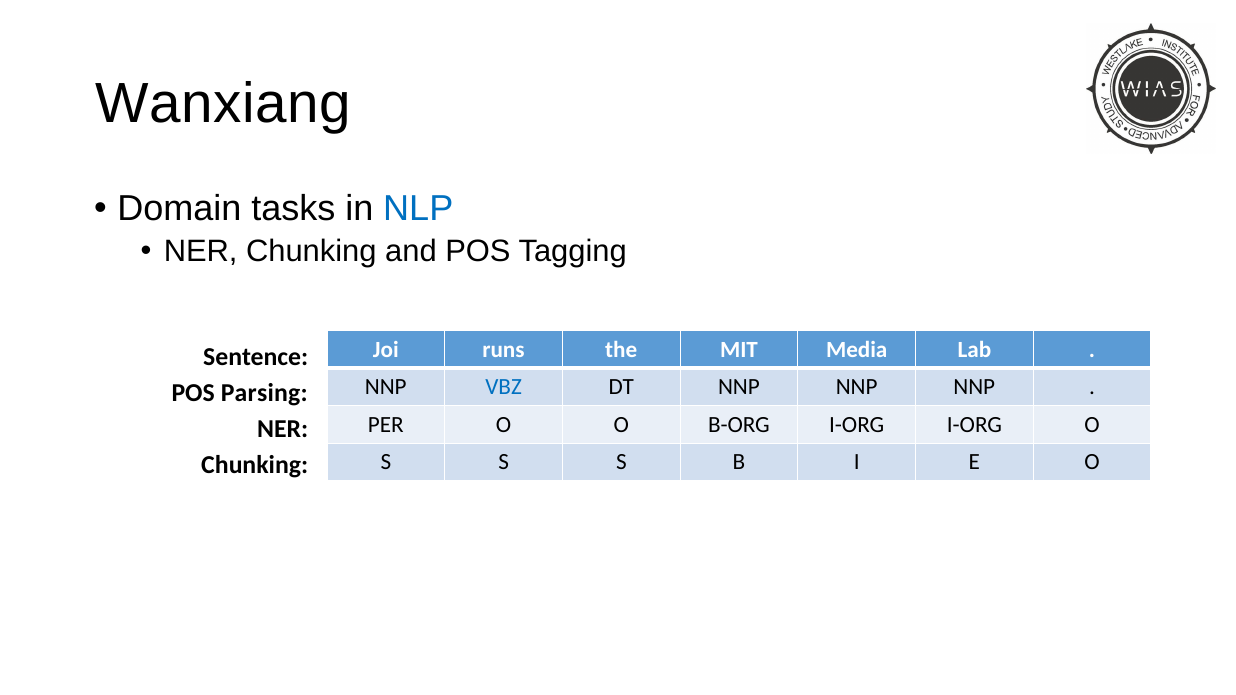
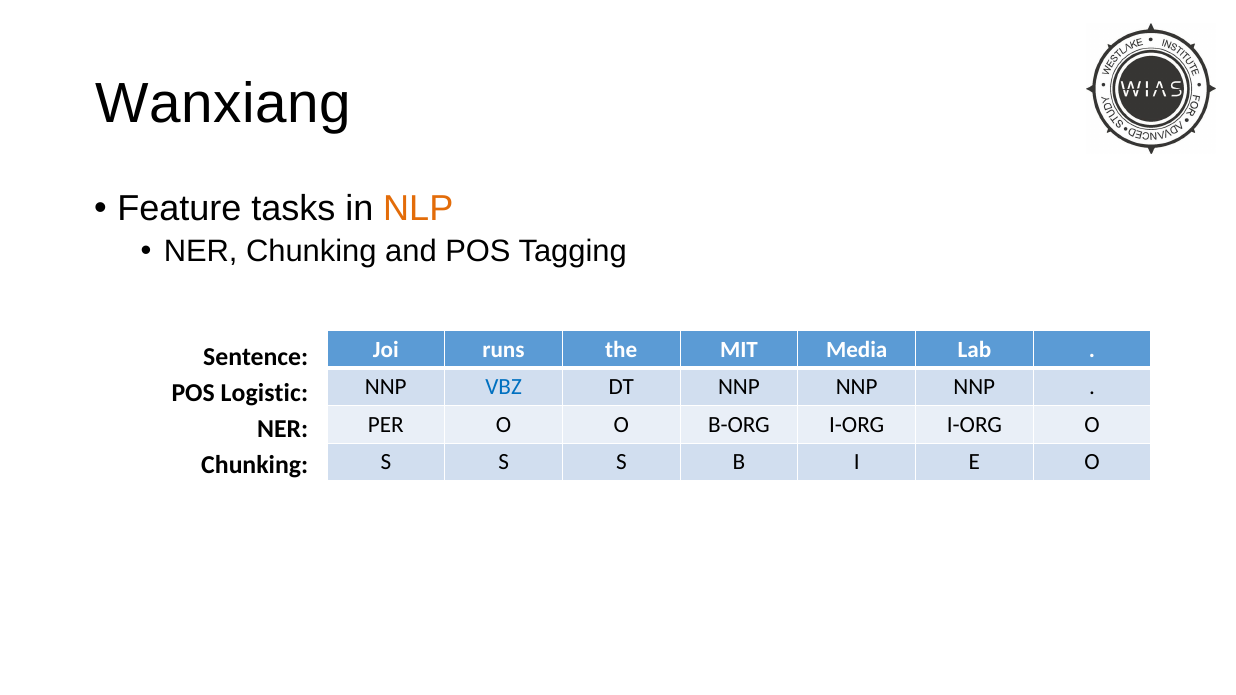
Domain: Domain -> Feature
NLP colour: blue -> orange
Parsing: Parsing -> Logistic
